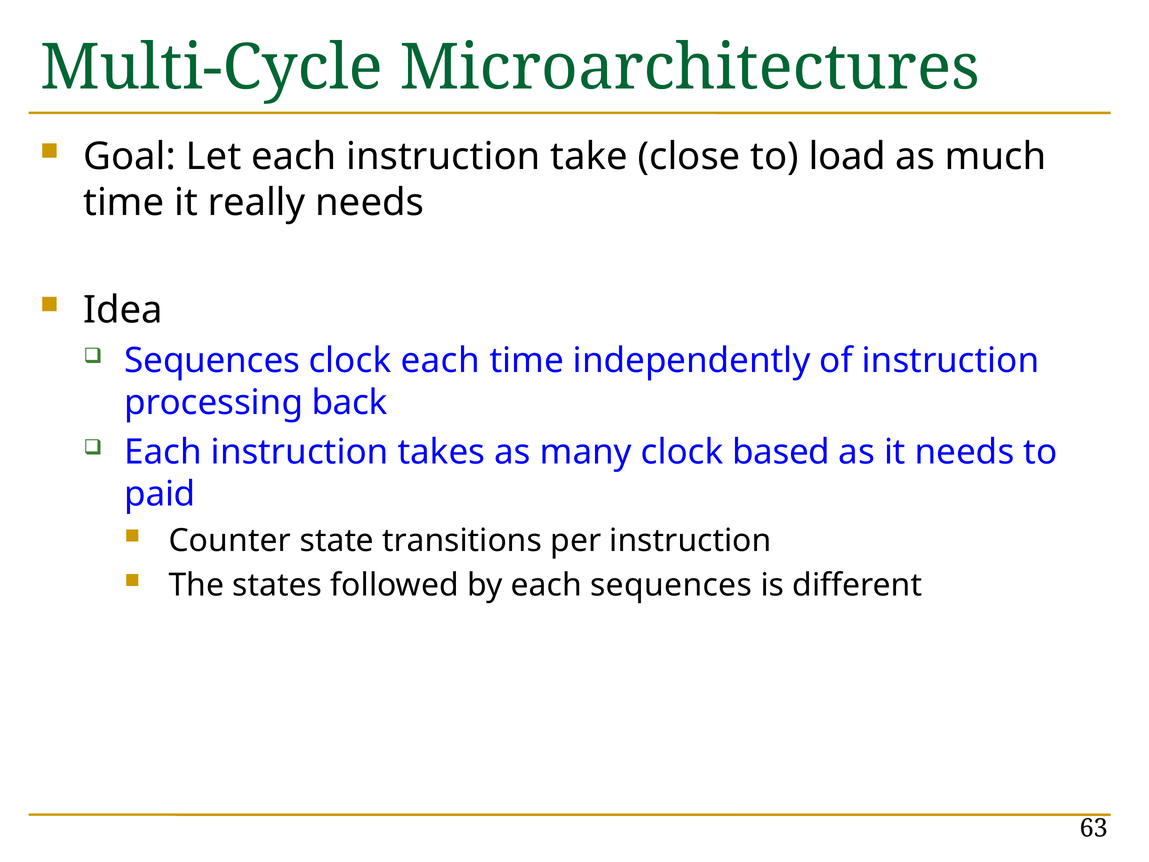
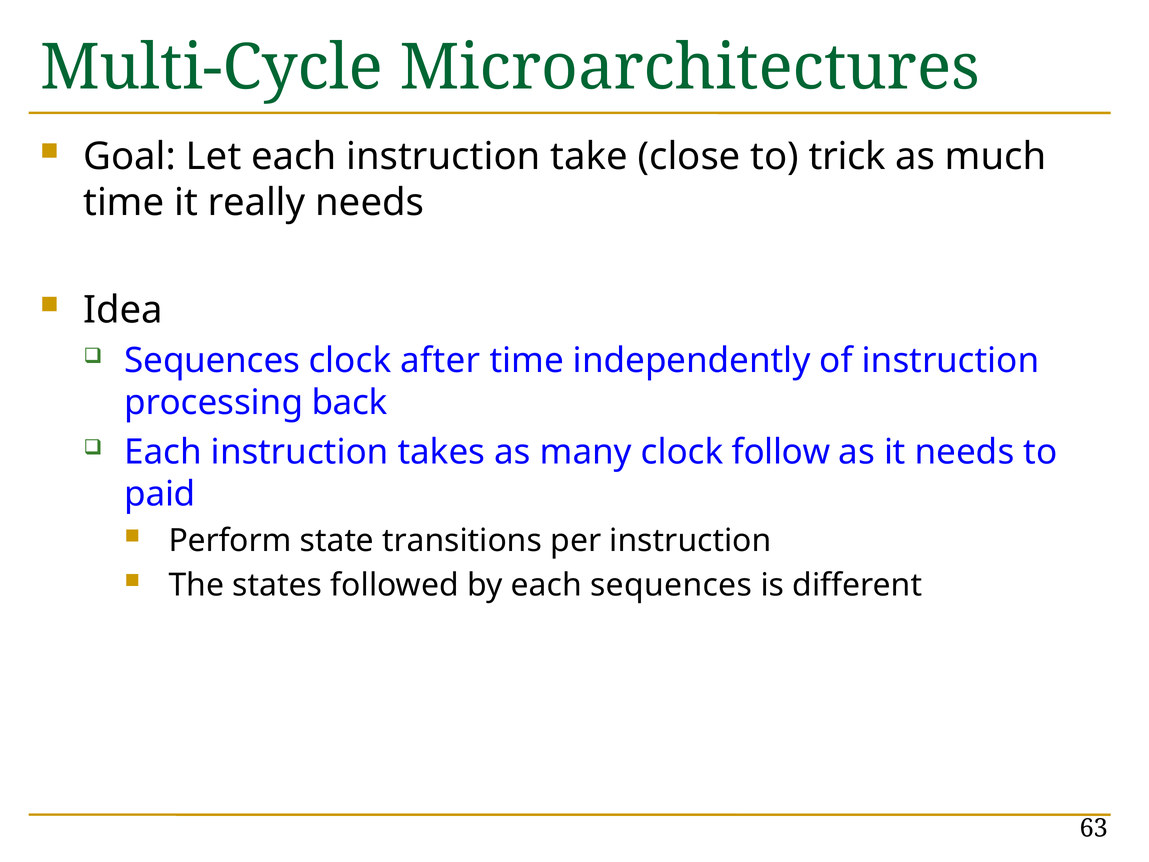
load: load -> trick
clock each: each -> after
based: based -> follow
Counter: Counter -> Perform
